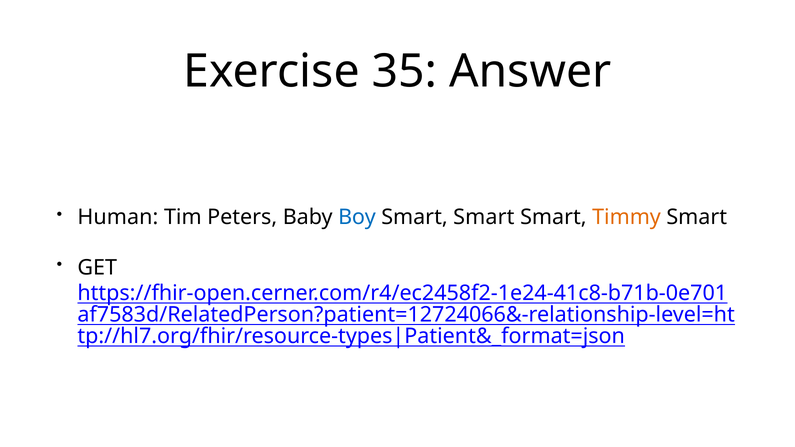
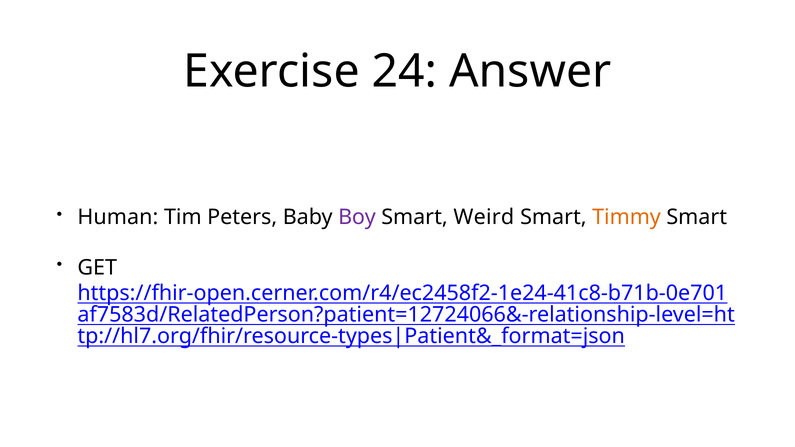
35: 35 -> 24
Boy colour: blue -> purple
Smart at (484, 217): Smart -> Weird
